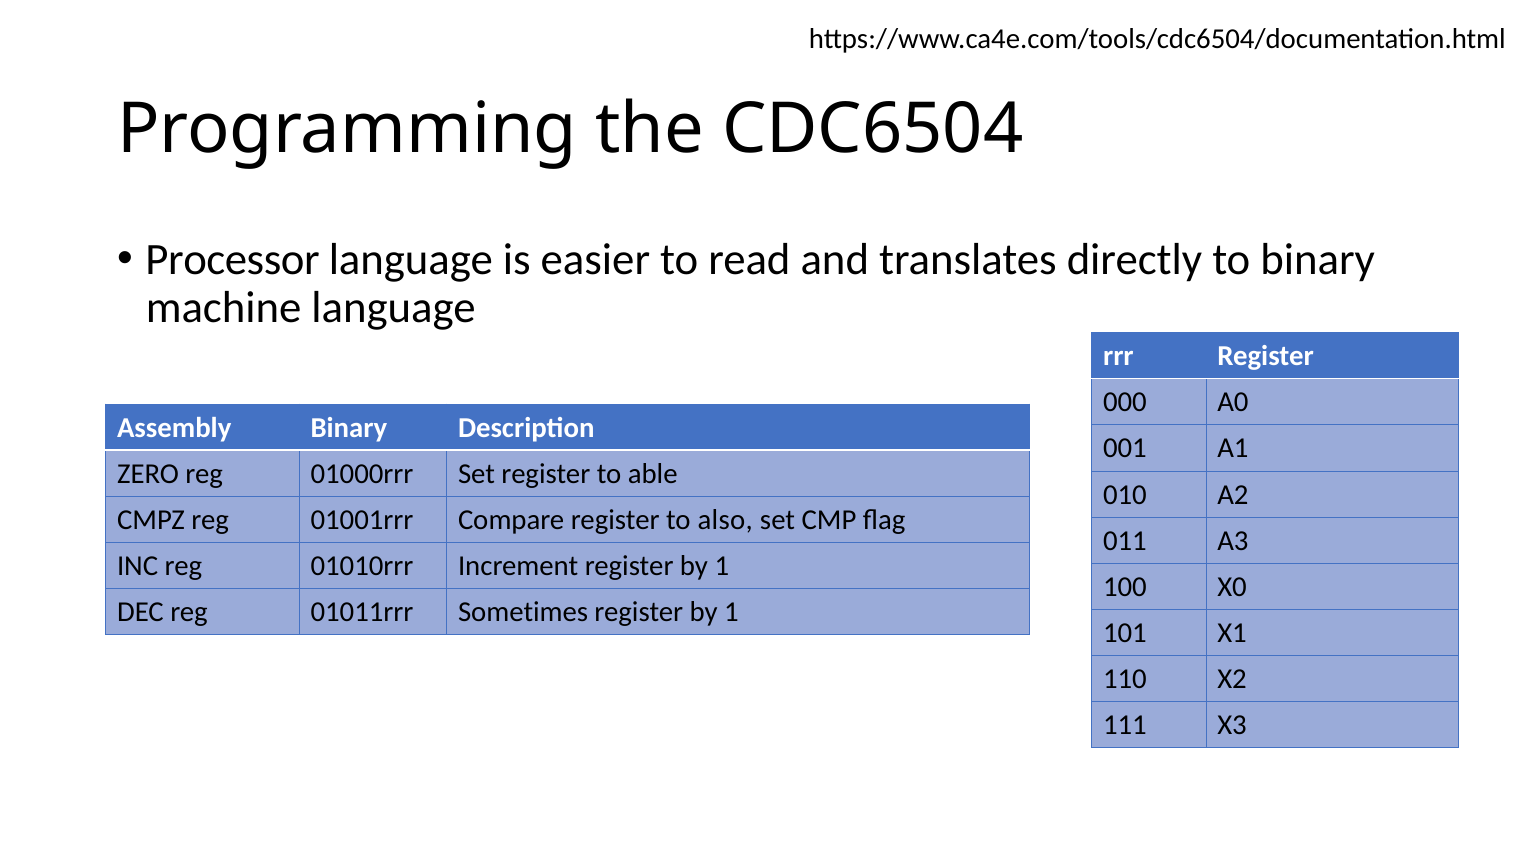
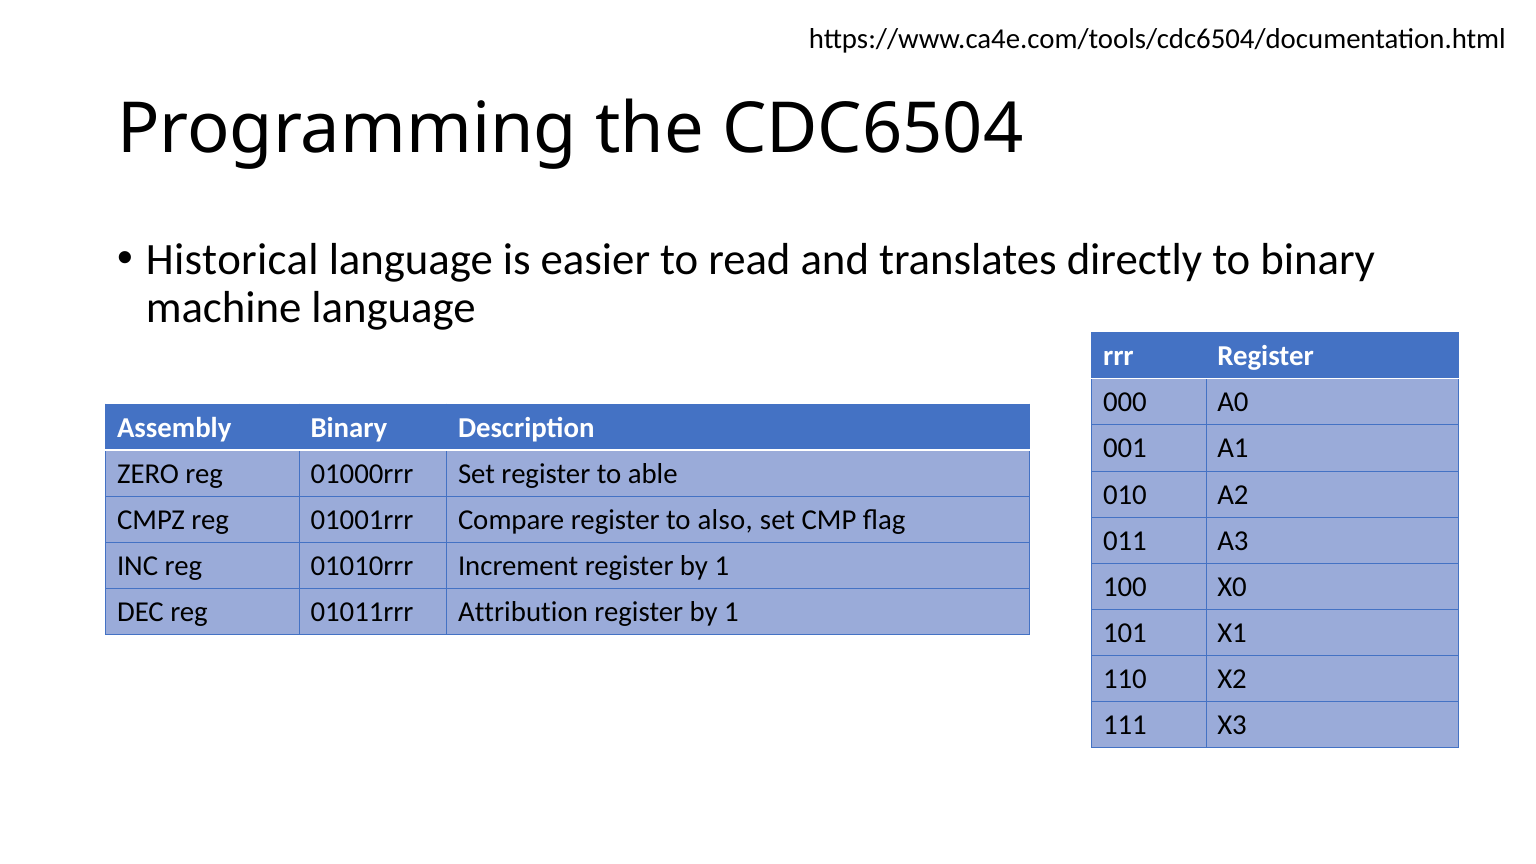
Processor: Processor -> Historical
Sometimes: Sometimes -> Attribution
